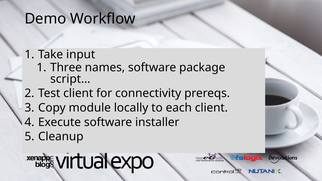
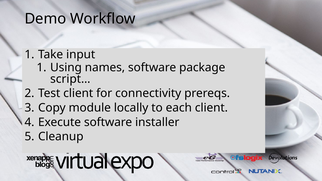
Three: Three -> Using
